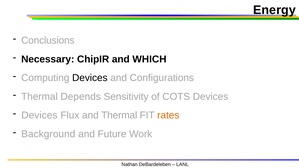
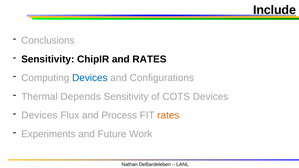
Energy: Energy -> Include
Necessary at (48, 59): Necessary -> Sensitivity
and WHICH: WHICH -> RATES
Devices at (90, 78) colour: black -> blue
and Thermal: Thermal -> Process
Background: Background -> Experiments
